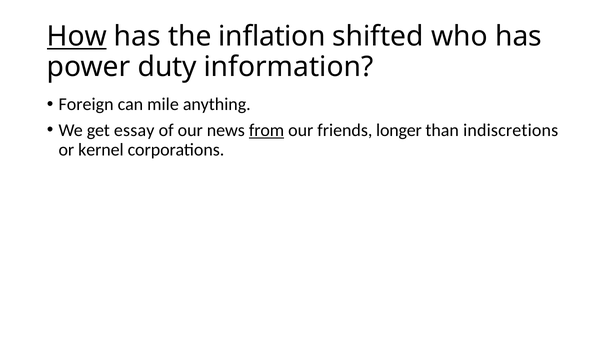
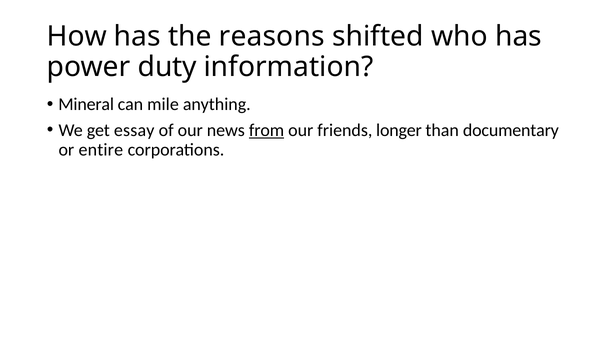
How underline: present -> none
inflation: inflation -> reasons
Foreign: Foreign -> Mineral
indiscretions: indiscretions -> documentary
kernel: kernel -> entire
